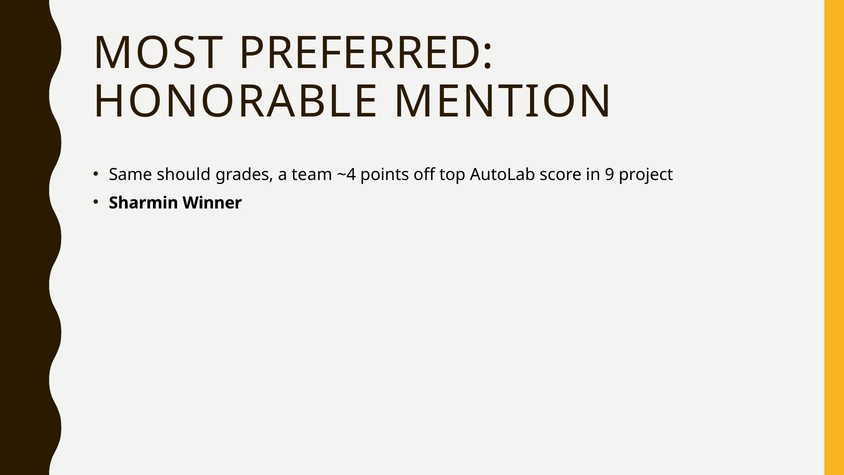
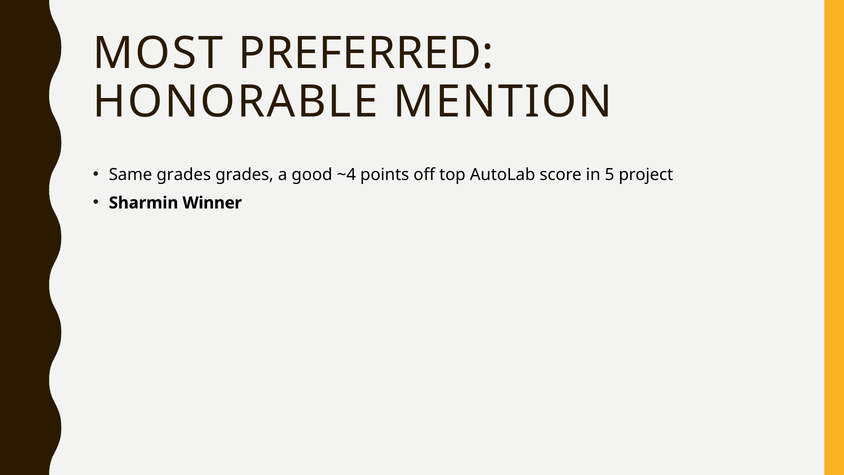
Same should: should -> grades
team: team -> good
9: 9 -> 5
